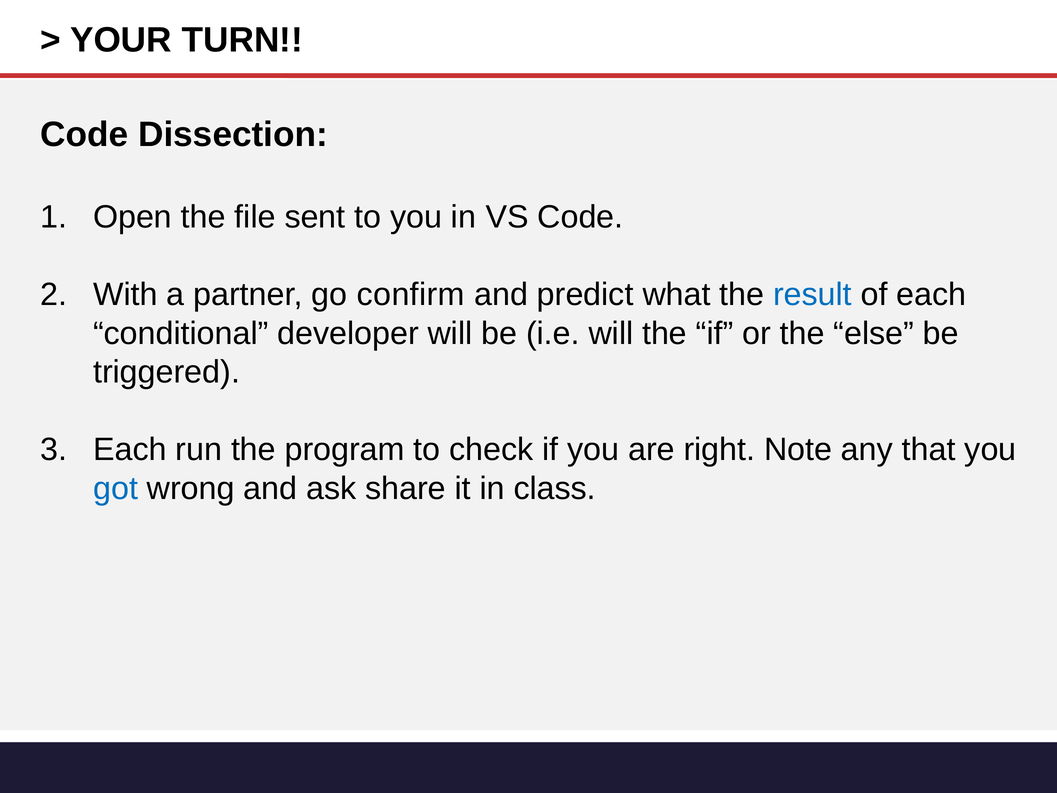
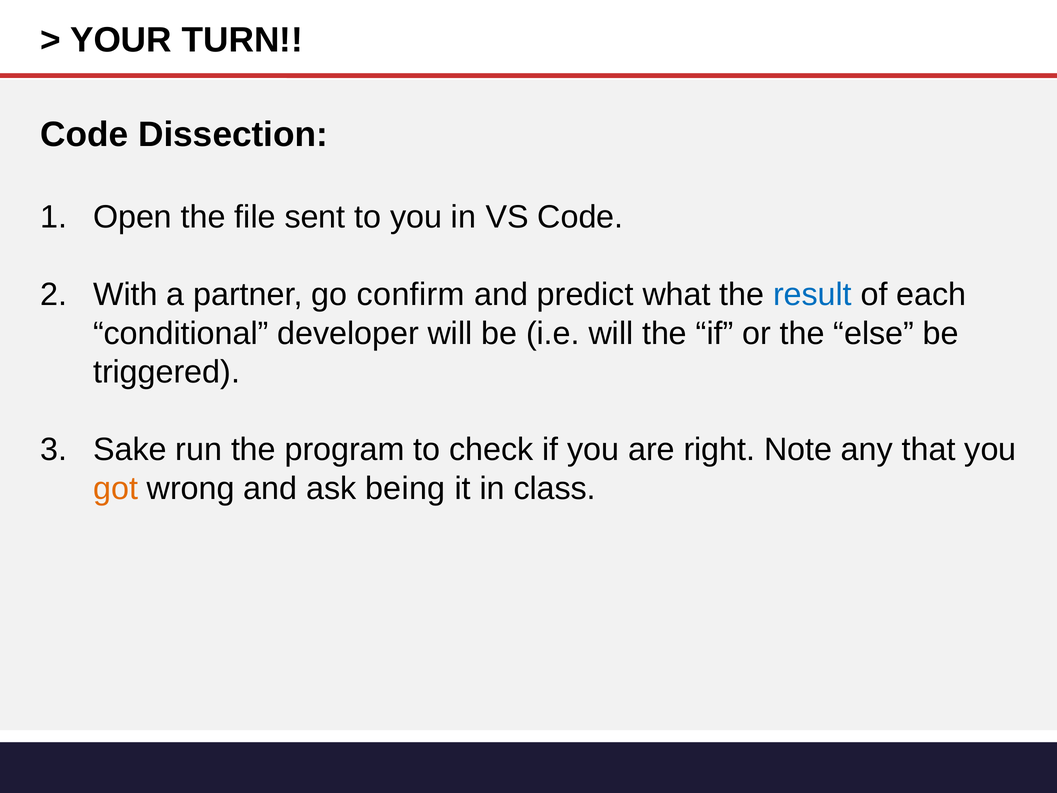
Each at (130, 450): Each -> Sake
got colour: blue -> orange
share: share -> being
